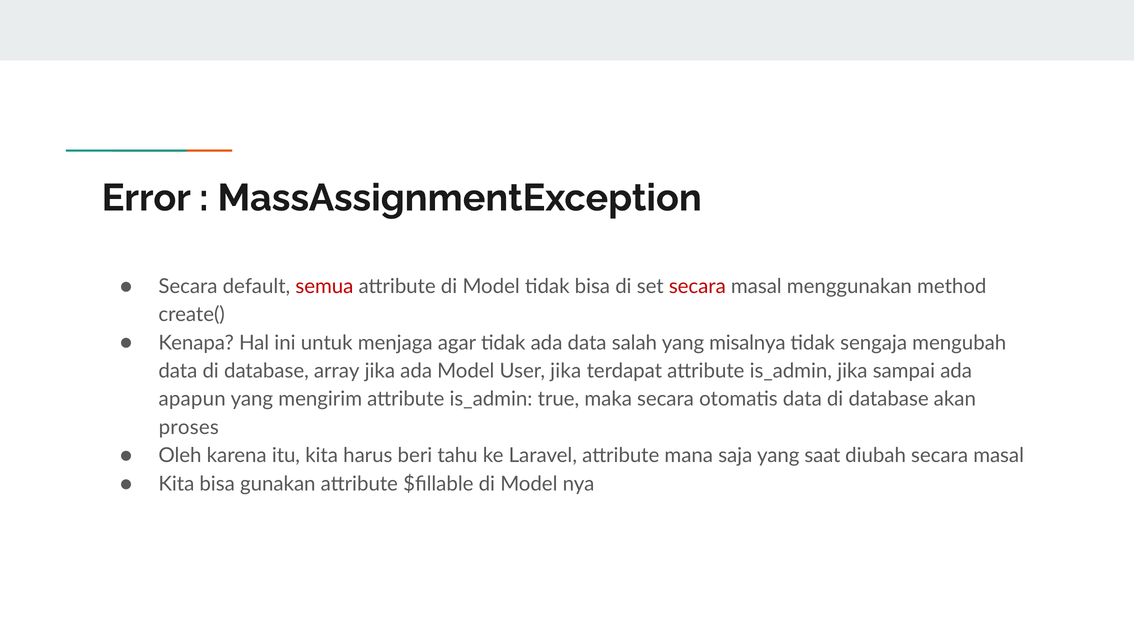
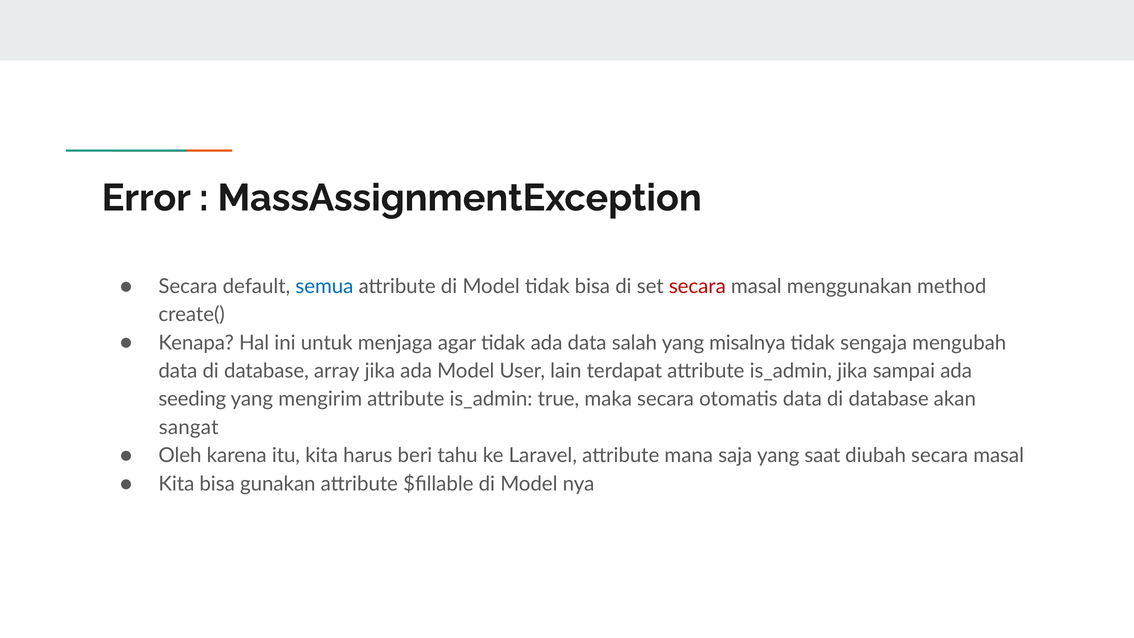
semua colour: red -> blue
User jika: jika -> lain
apapun: apapun -> seeding
proses: proses -> sangat
